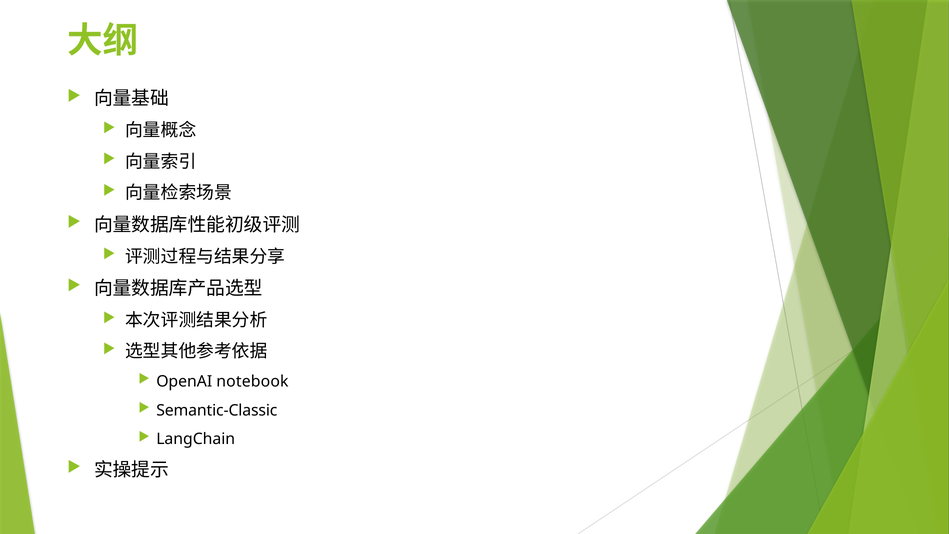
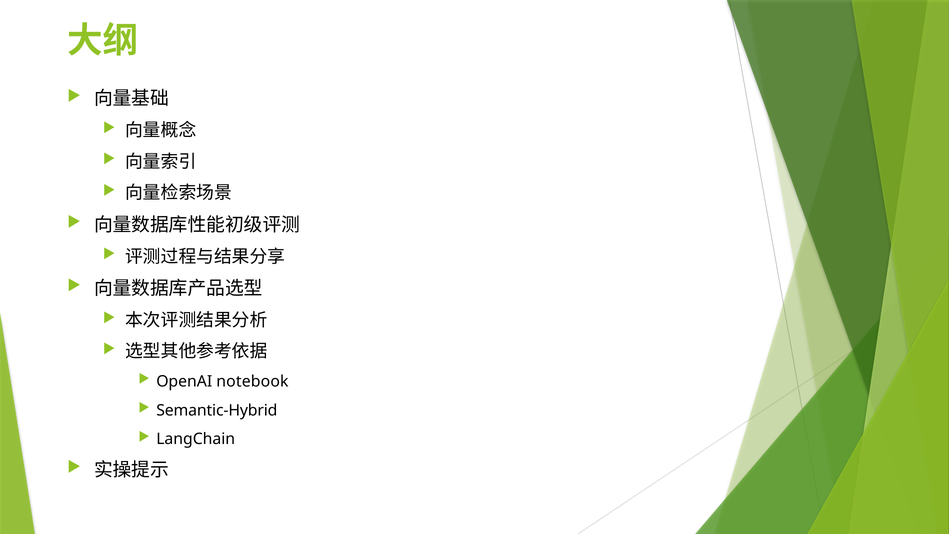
Semantic-Classic: Semantic-Classic -> Semantic-Hybrid
